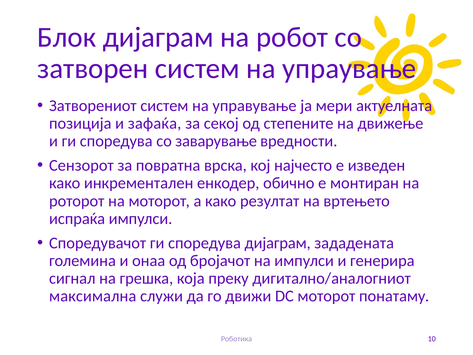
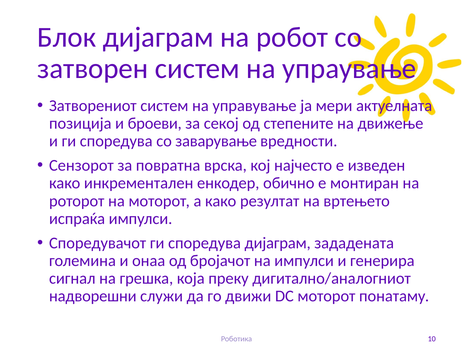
зафаќа: зафаќа -> броеви
максимална: максимална -> надворешни
